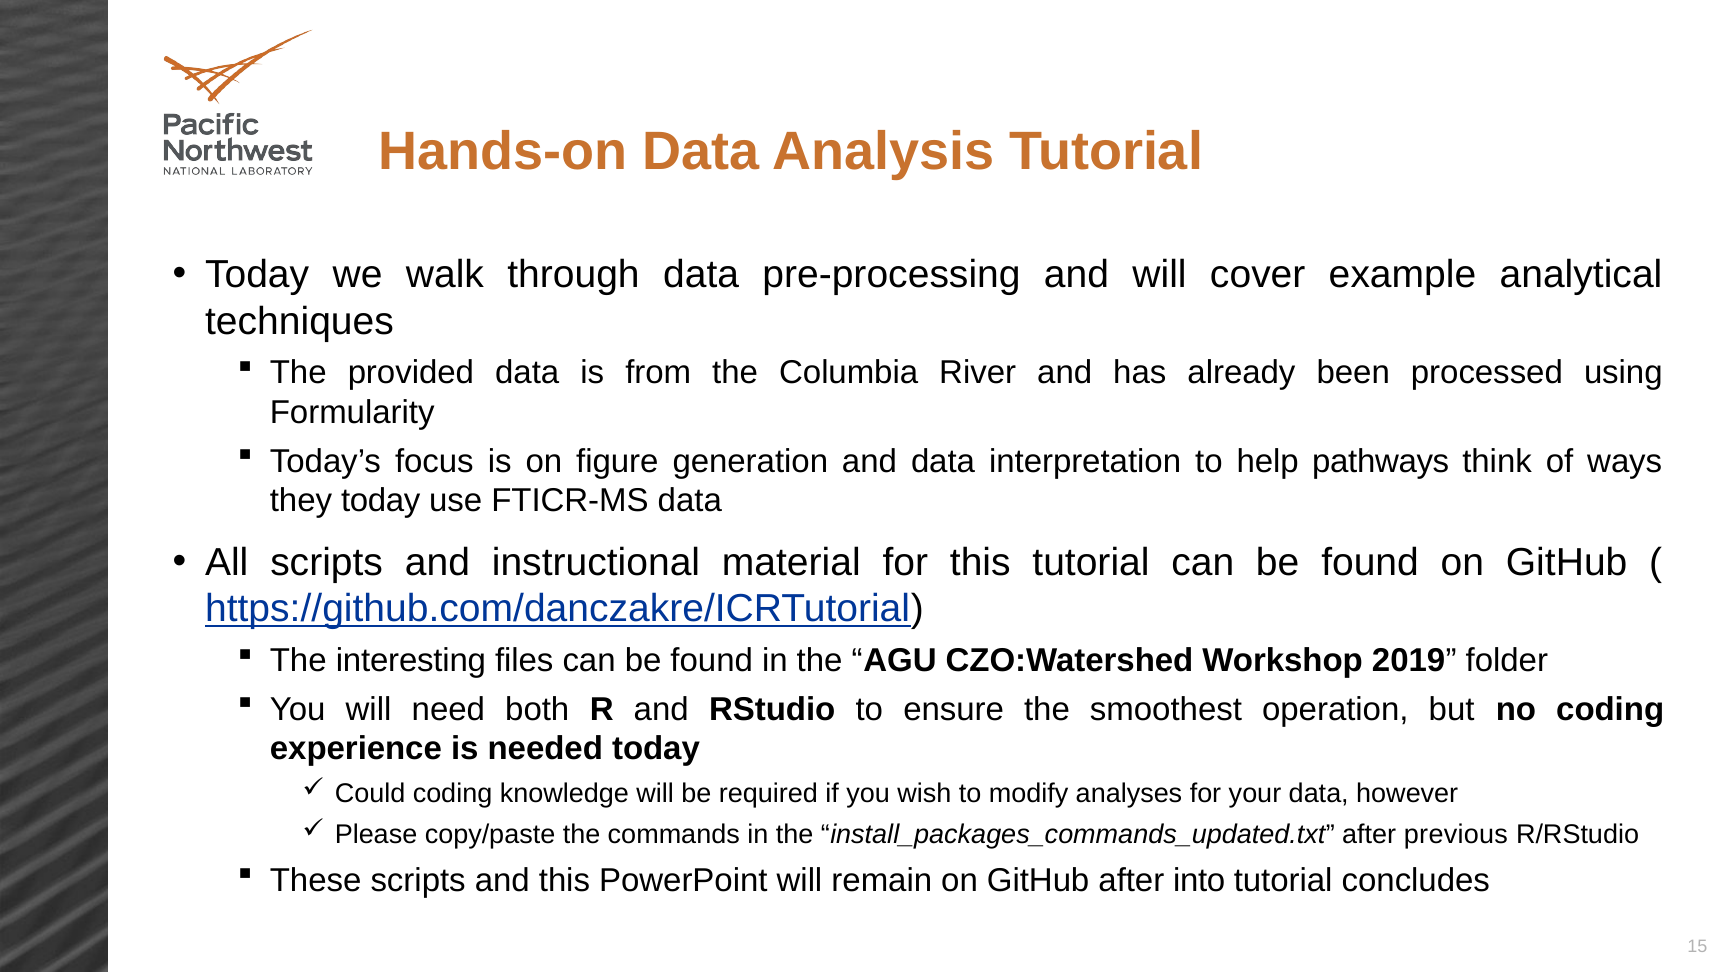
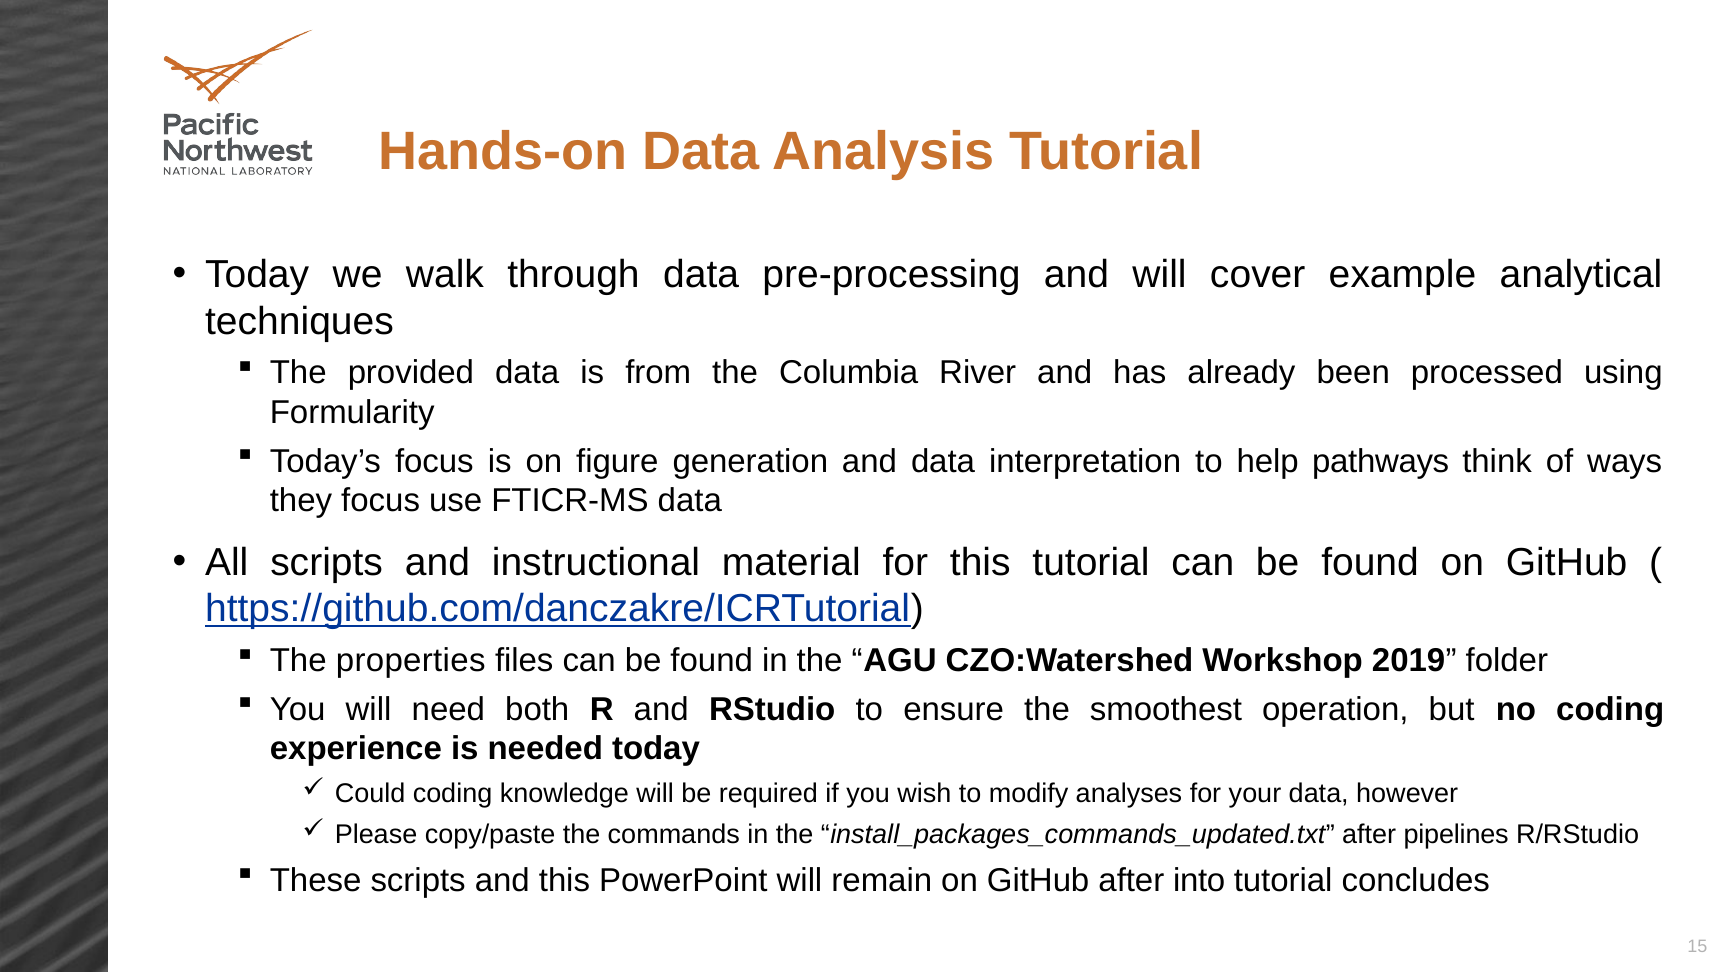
they today: today -> focus
interesting: interesting -> properties
previous: previous -> pipelines
